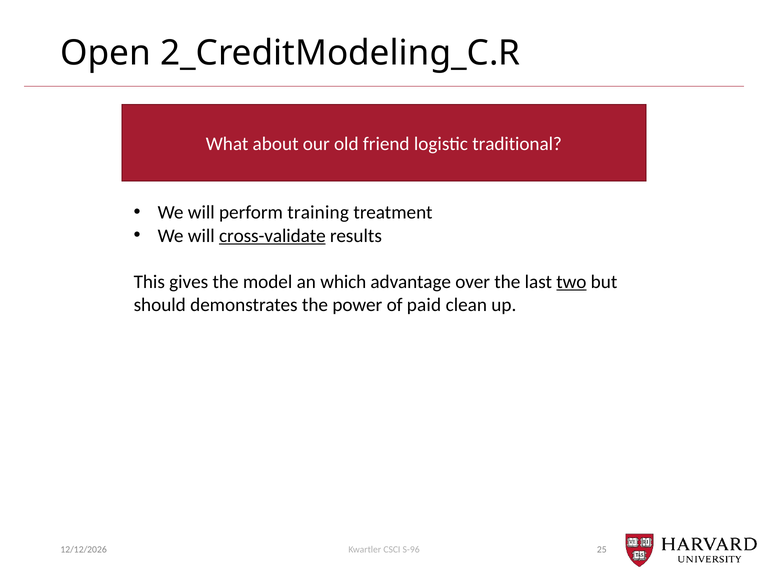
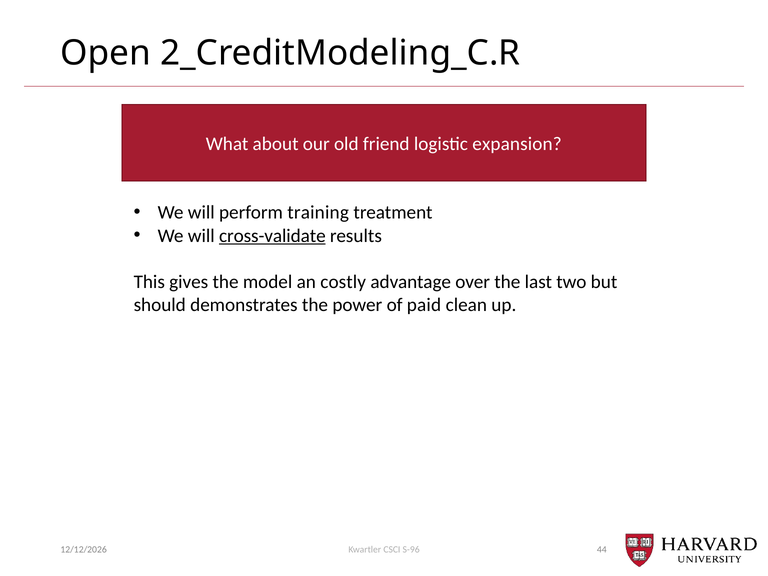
traditional: traditional -> expansion
which: which -> costly
two underline: present -> none
25: 25 -> 44
